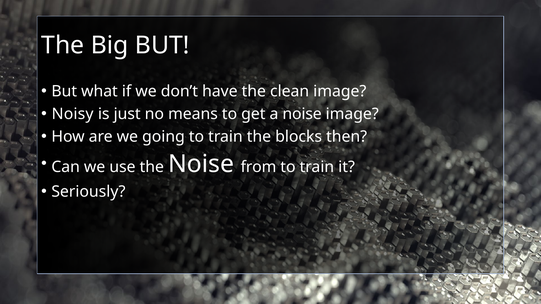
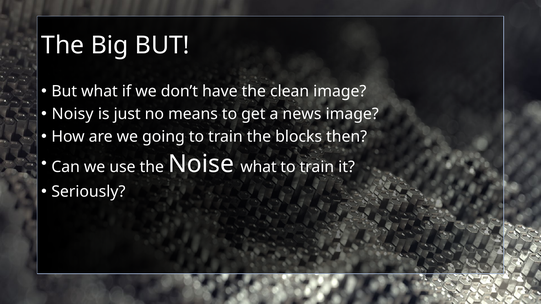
a noise: noise -> news
Noise from: from -> what
